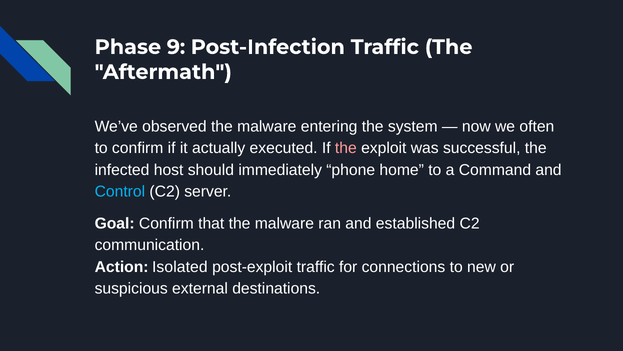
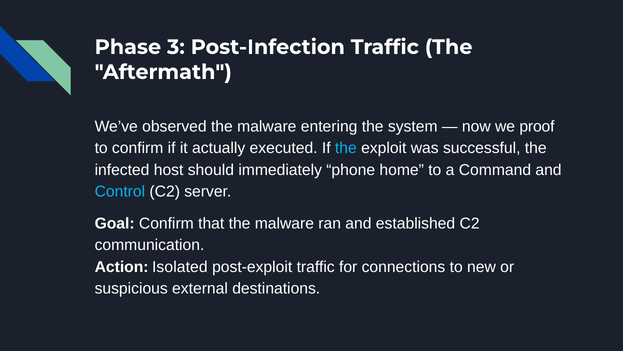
9: 9 -> 3
often: often -> proof
the at (346, 148) colour: pink -> light blue
